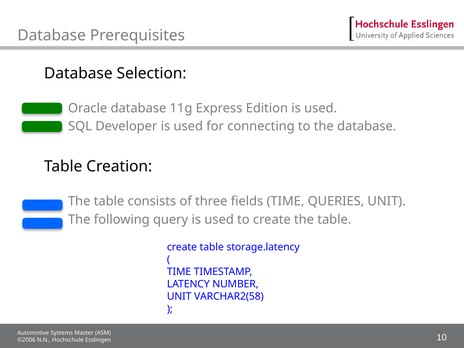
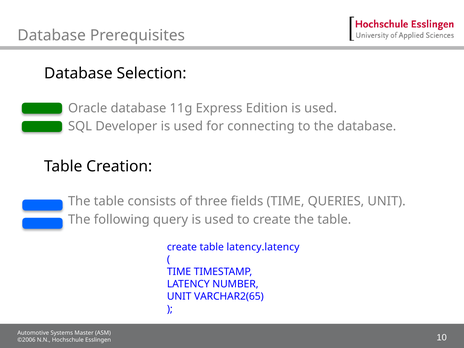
storage.latency: storage.latency -> latency.latency
VARCHAR2(58: VARCHAR2(58 -> VARCHAR2(65
